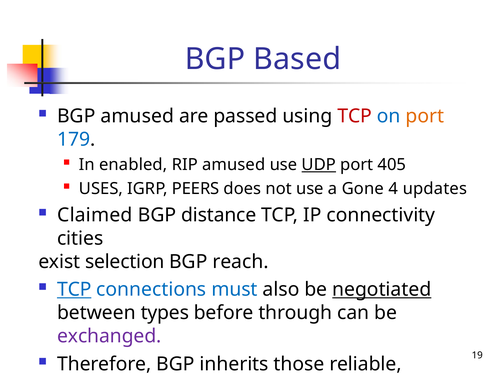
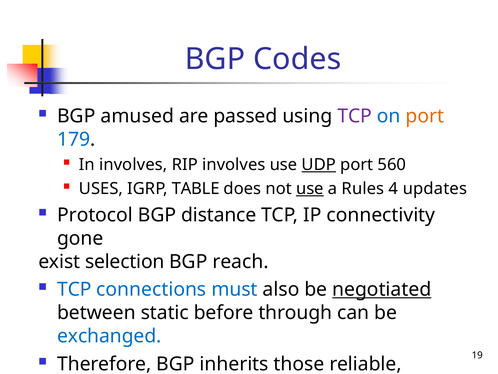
Based: Based -> Codes
TCP at (355, 116) colour: red -> purple
In enabled: enabled -> involves
RIP amused: amused -> involves
405: 405 -> 560
PEERS: PEERS -> TABLE
use at (310, 188) underline: none -> present
Gone: Gone -> Rules
Claimed: Claimed -> Protocol
cities: cities -> gone
TCP at (74, 289) underline: present -> none
types: types -> static
exchanged colour: purple -> blue
